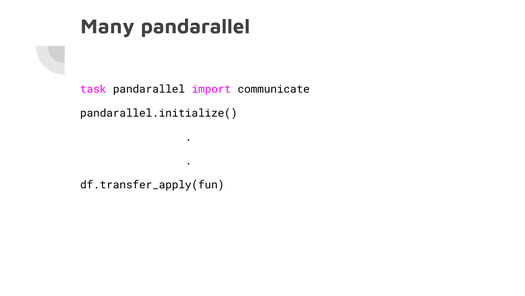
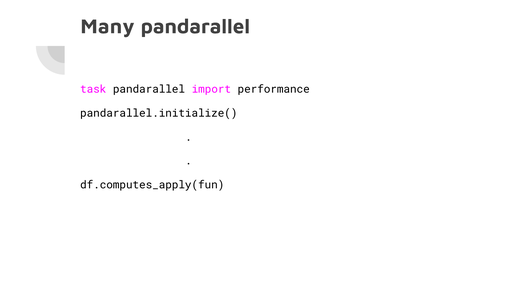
communicate: communicate -> performance
df.transfer_apply(fun: df.transfer_apply(fun -> df.computes_apply(fun
